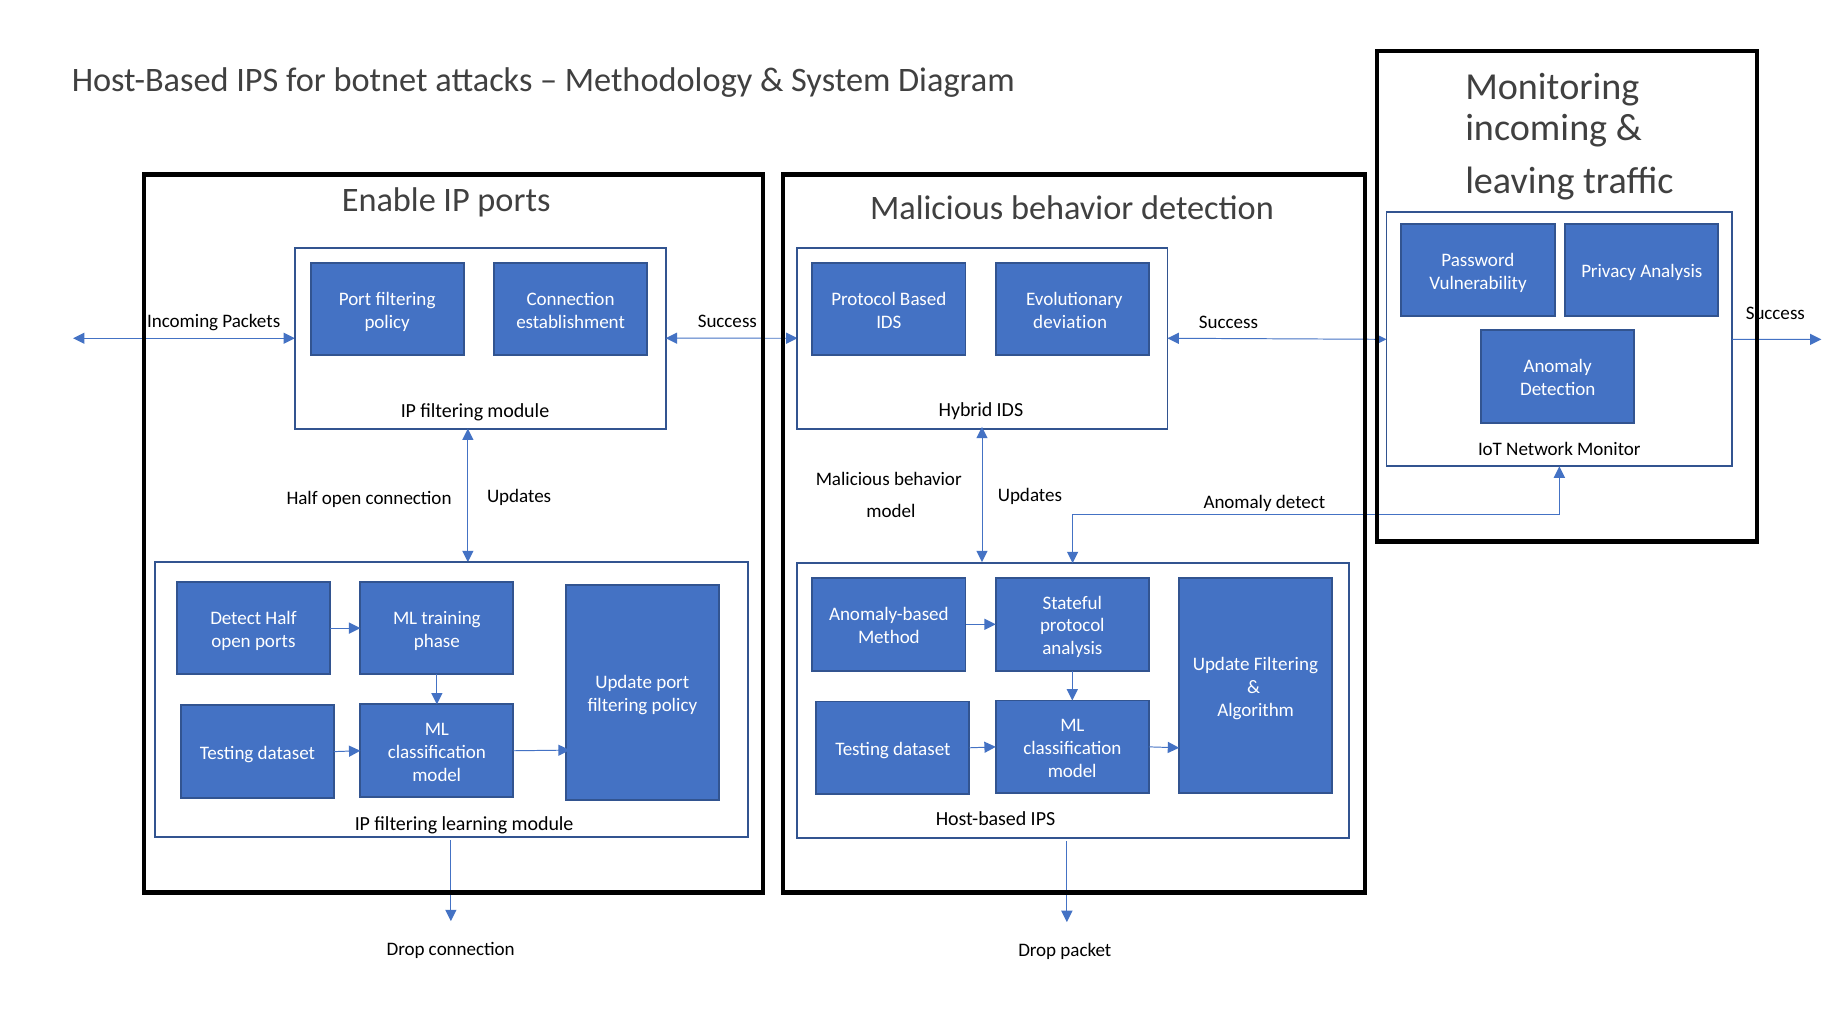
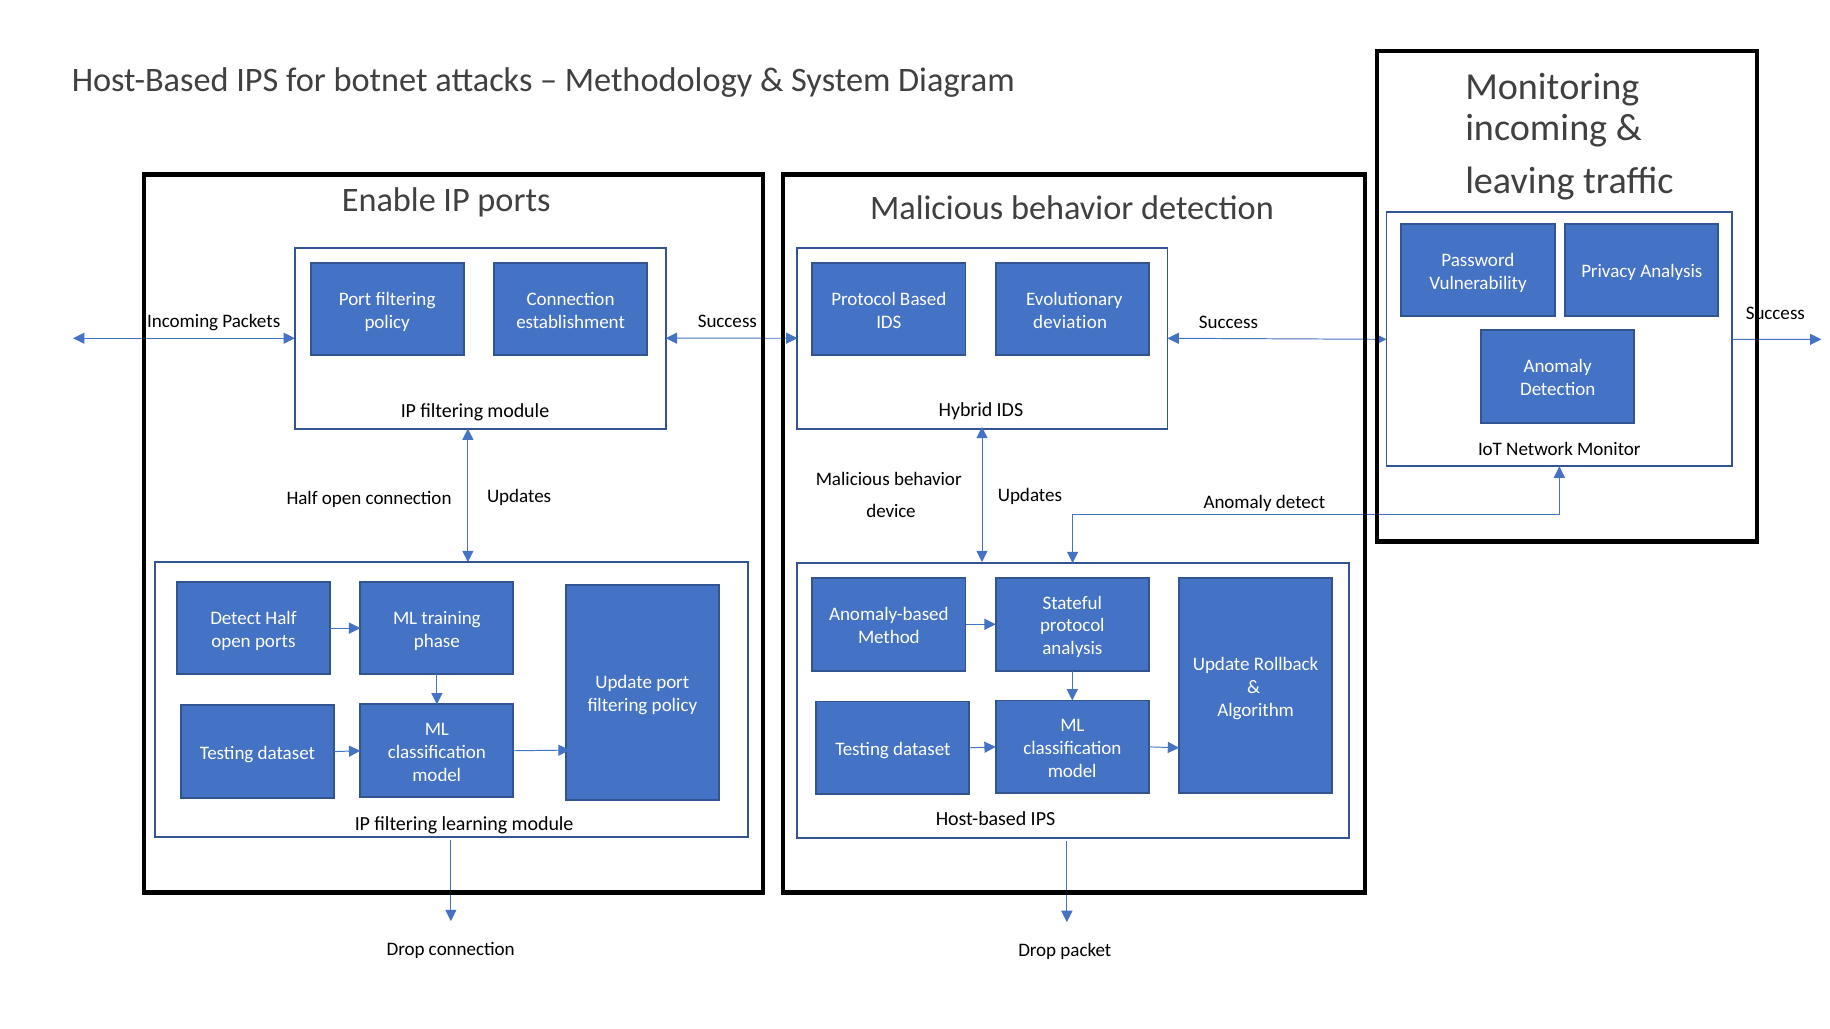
model at (891, 511): model -> device
Update Filtering: Filtering -> Rollback
